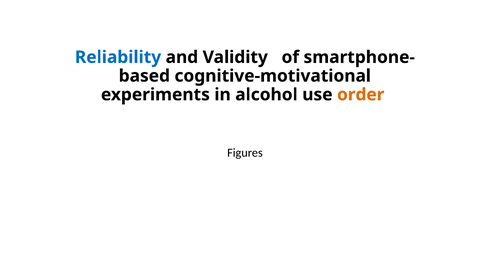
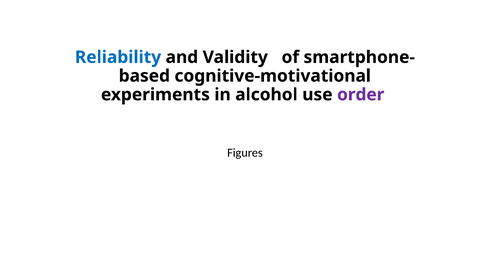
order colour: orange -> purple
